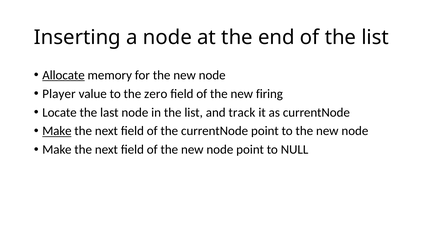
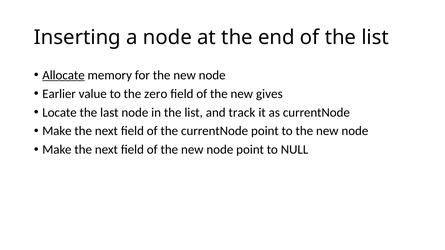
Player: Player -> Earlier
firing: firing -> gives
Make at (57, 131) underline: present -> none
